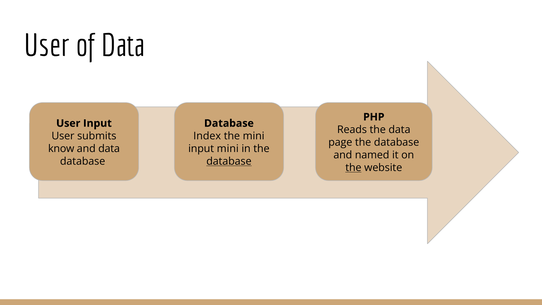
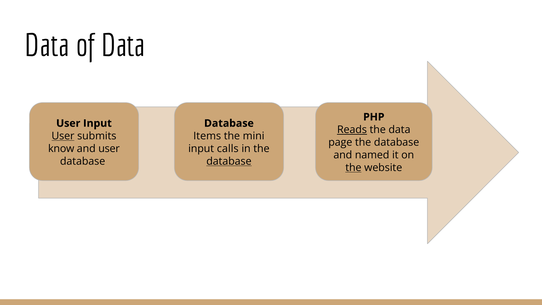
User at (47, 46): User -> Data
Reads underline: none -> present
User at (63, 136) underline: none -> present
Index: Index -> Items
and data: data -> user
input mini: mini -> calls
